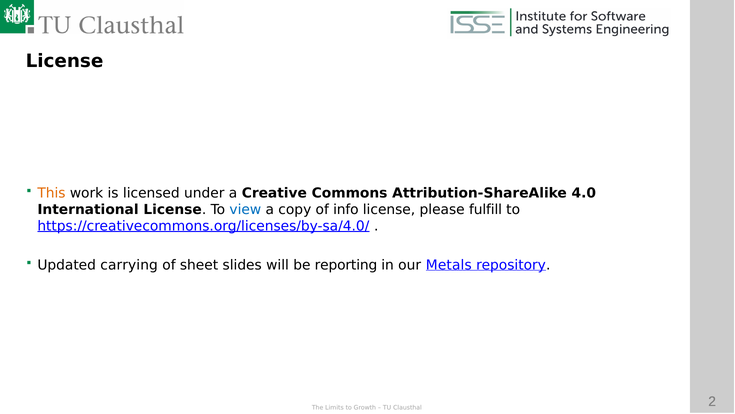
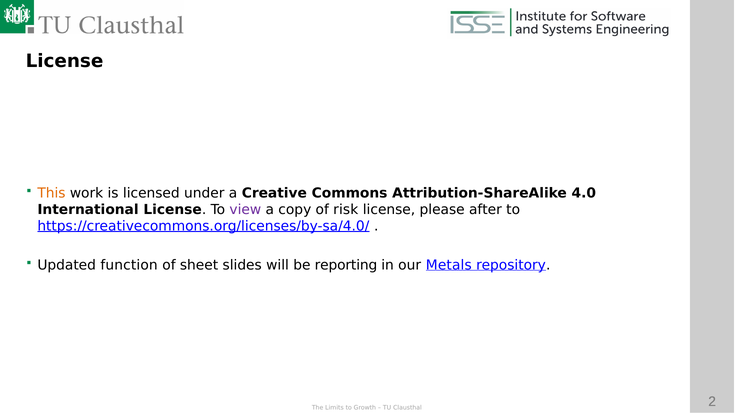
view colour: blue -> purple
info: info -> risk
fulfill: fulfill -> after
carrying: carrying -> function
